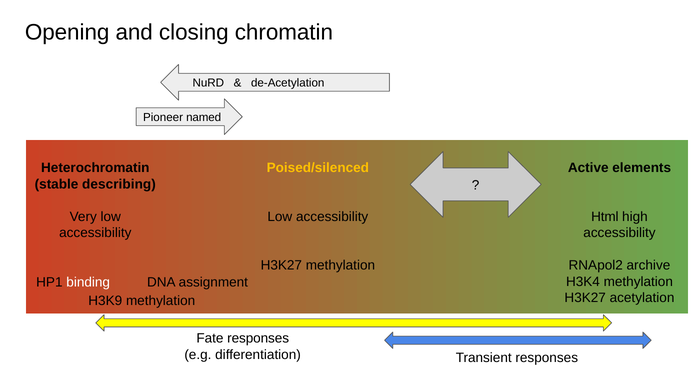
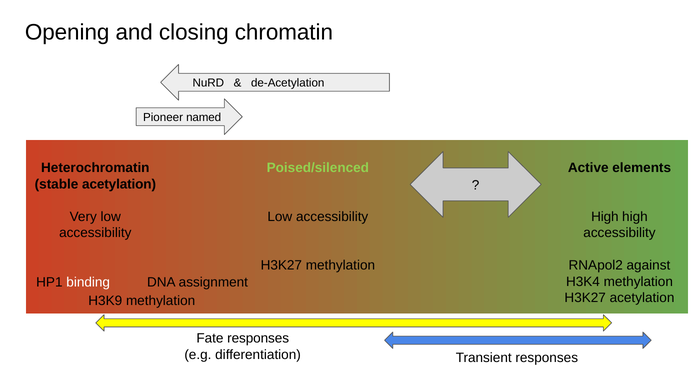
Poised/silenced colour: yellow -> light green
stable describing: describing -> acetylation
Html at (605, 217): Html -> High
archive: archive -> against
